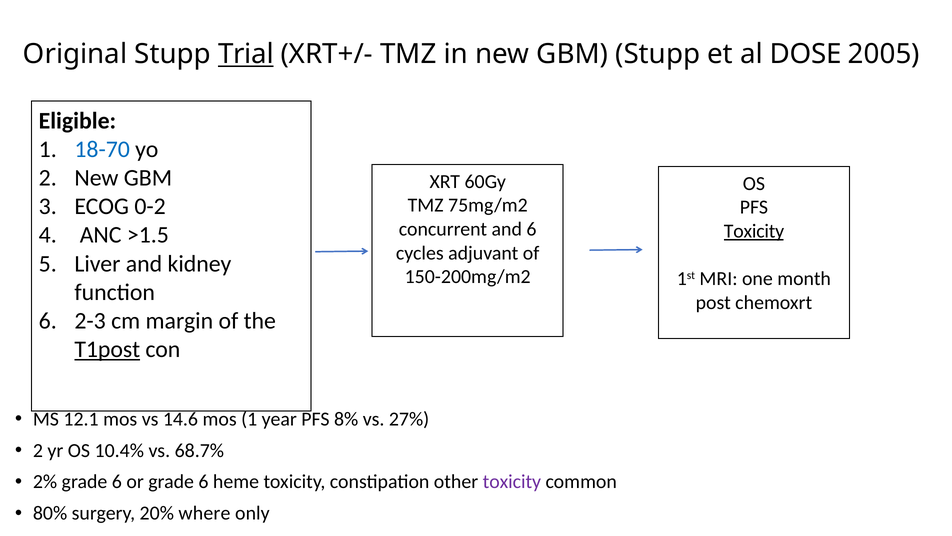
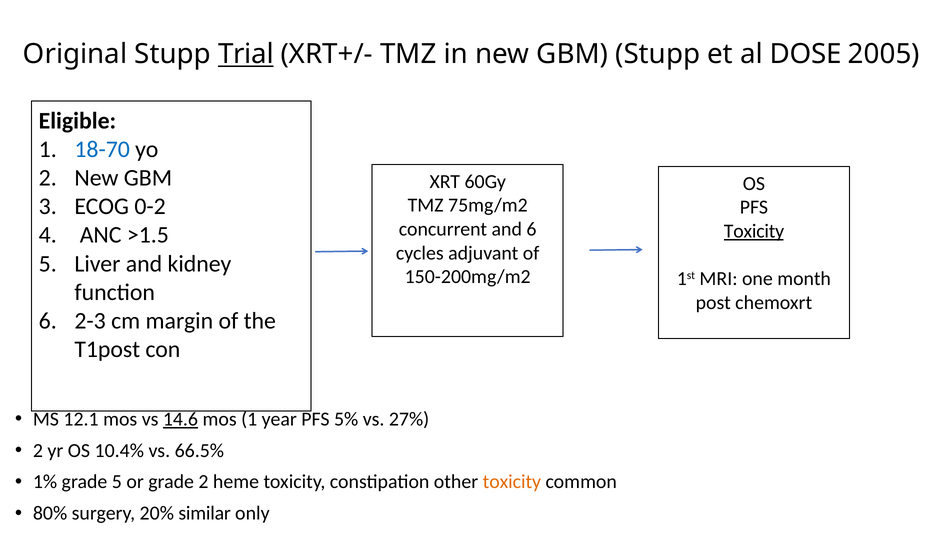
T1post underline: present -> none
14.6 underline: none -> present
8%: 8% -> 5%
68.7%: 68.7% -> 66.5%
2%: 2% -> 1%
6 at (117, 481): 6 -> 5
or grade 6: 6 -> 2
toxicity at (512, 481) colour: purple -> orange
where: where -> similar
